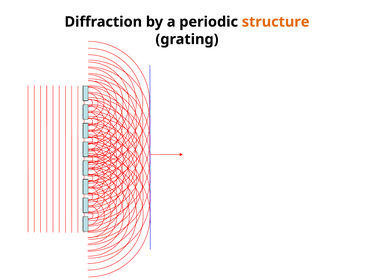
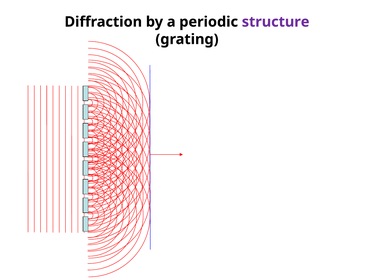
structure colour: orange -> purple
